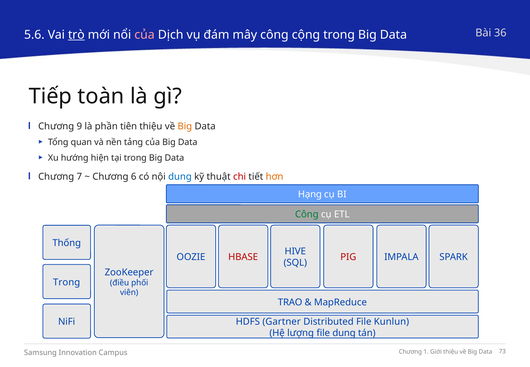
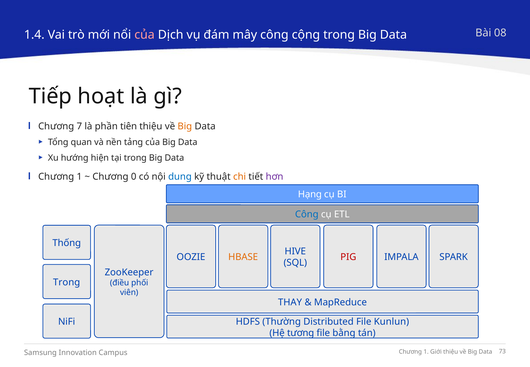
36: 36 -> 08
5.6: 5.6 -> 1.4
trò underline: present -> none
toàn: toàn -> hoạt
9: 9 -> 7
7 at (79, 177): 7 -> 1
6: 6 -> 0
chi colour: red -> orange
hơn colour: orange -> purple
Công at (307, 214) colour: green -> blue
HBASE colour: red -> orange
TRAO: TRAO -> THAY
Gartner: Gartner -> Thường
lượng: lượng -> tương
file dung: dung -> bằng
